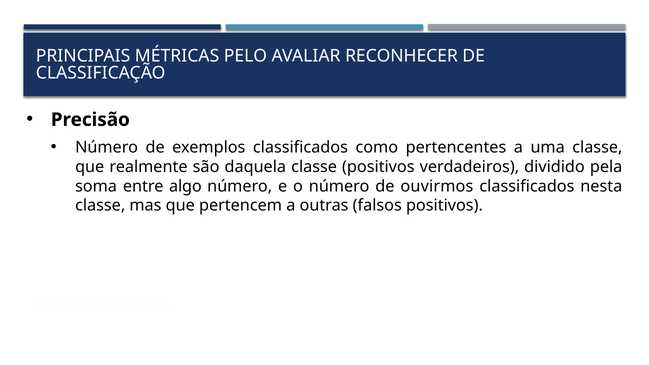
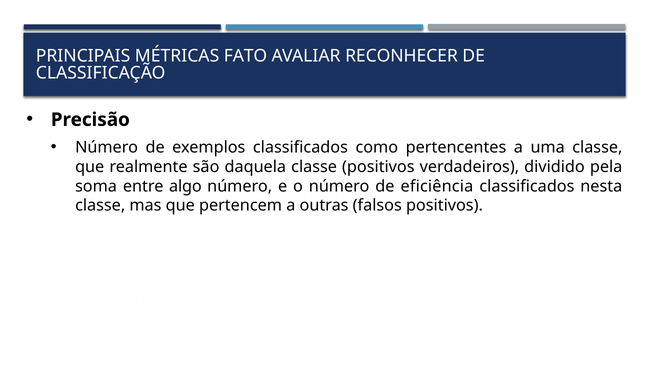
PELO: PELO -> FATO
ouvirmos: ouvirmos -> eficiência
